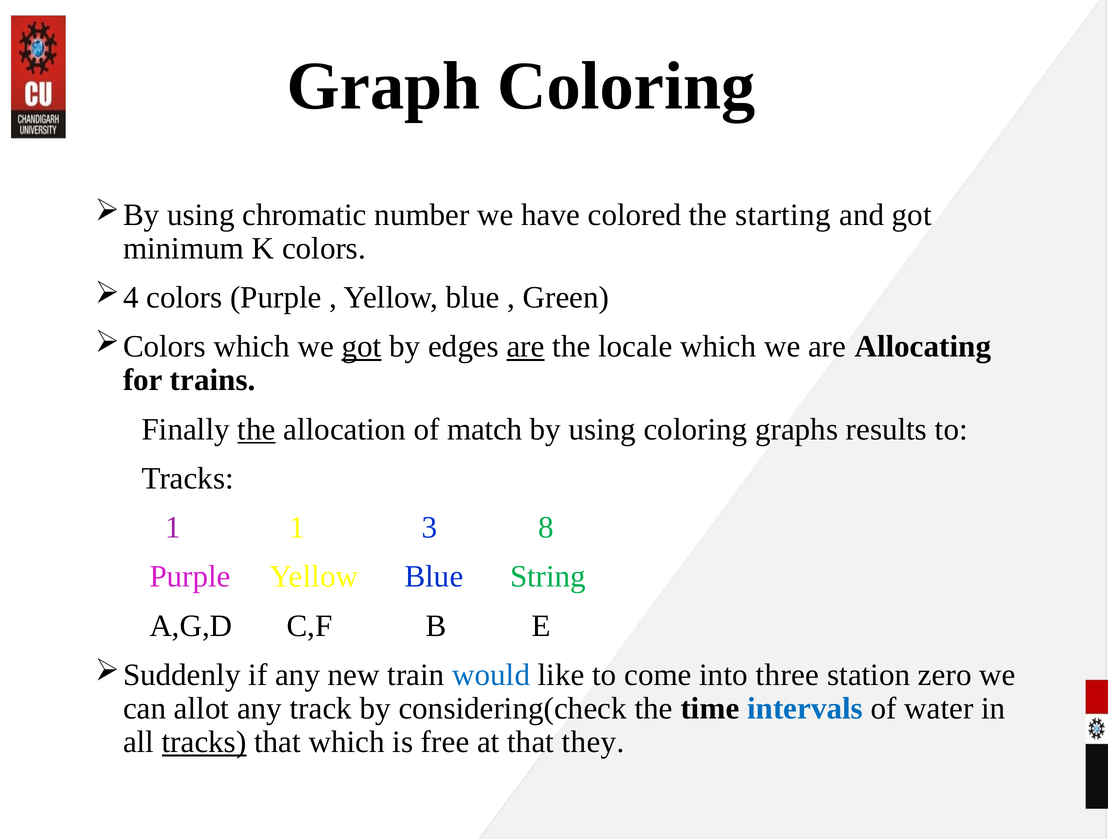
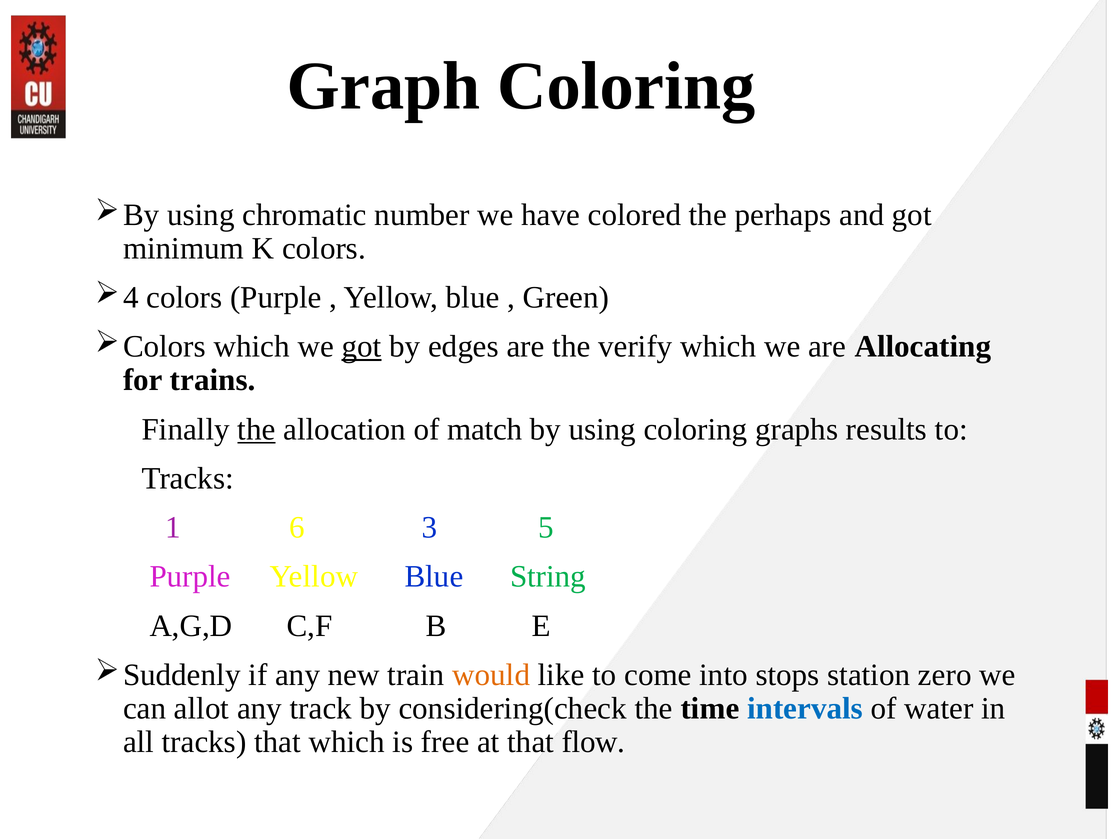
starting: starting -> perhaps
are at (526, 347) underline: present -> none
locale: locale -> verify
1 1: 1 -> 6
8: 8 -> 5
would colour: blue -> orange
three: three -> stops
tracks at (204, 742) underline: present -> none
they: they -> flow
